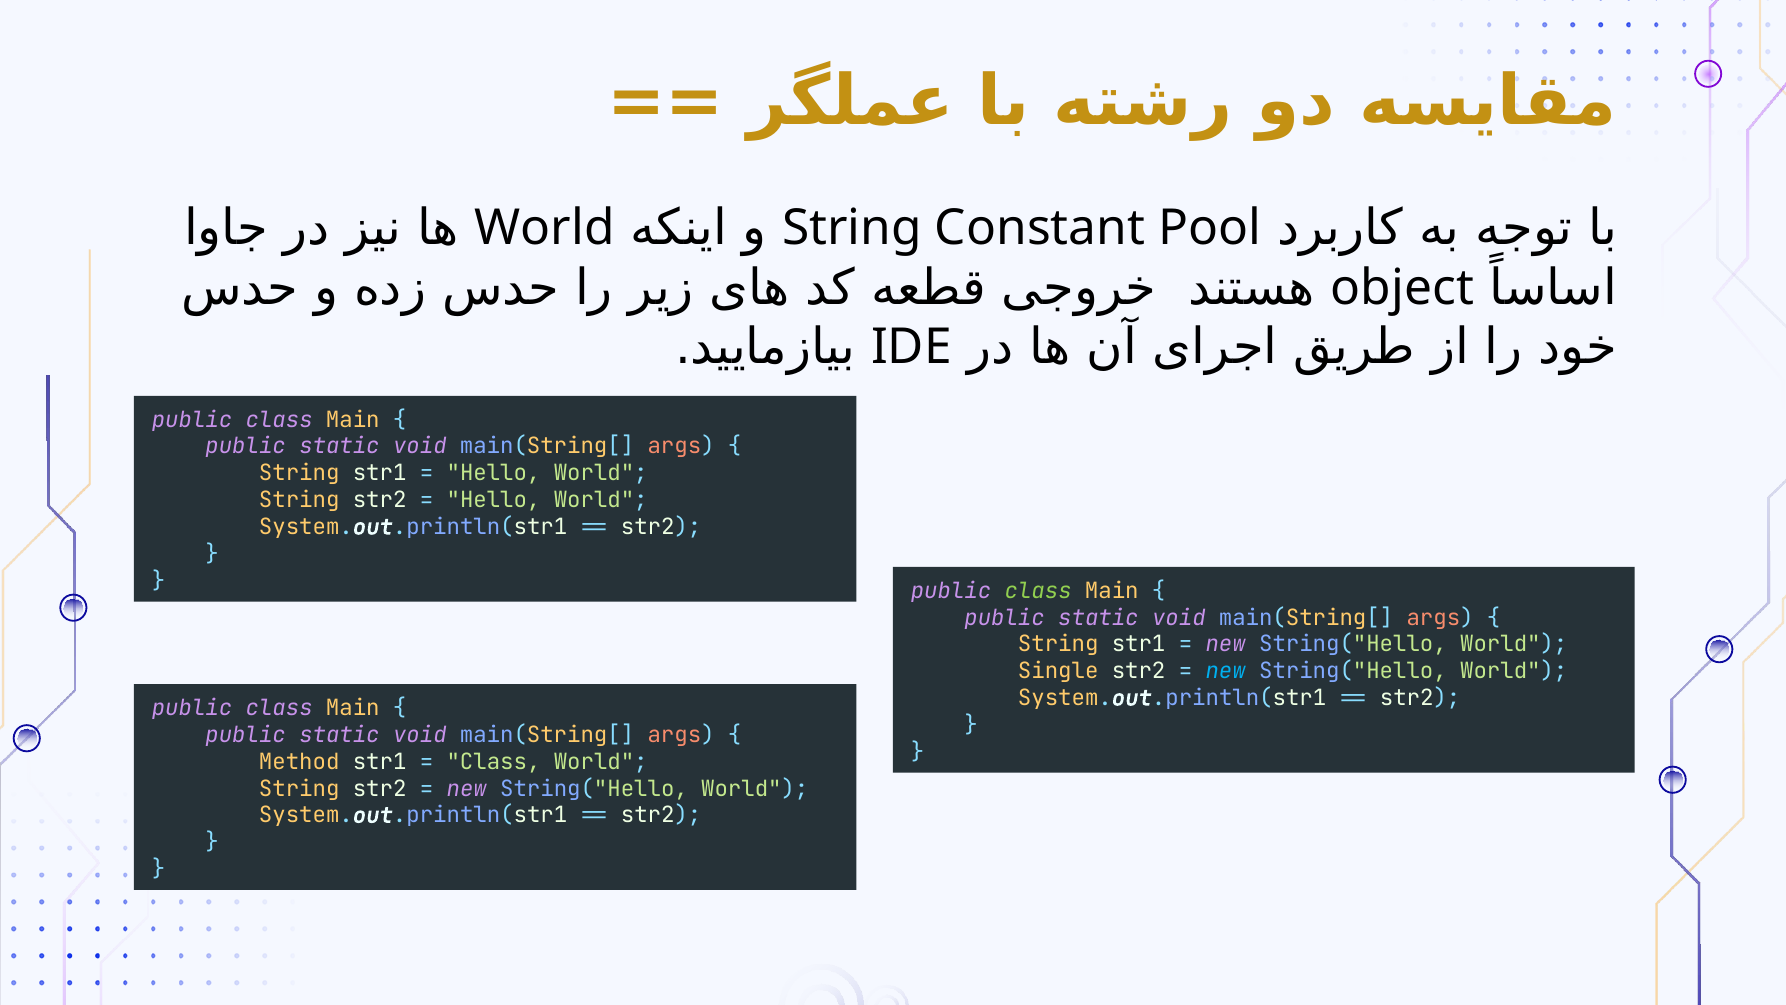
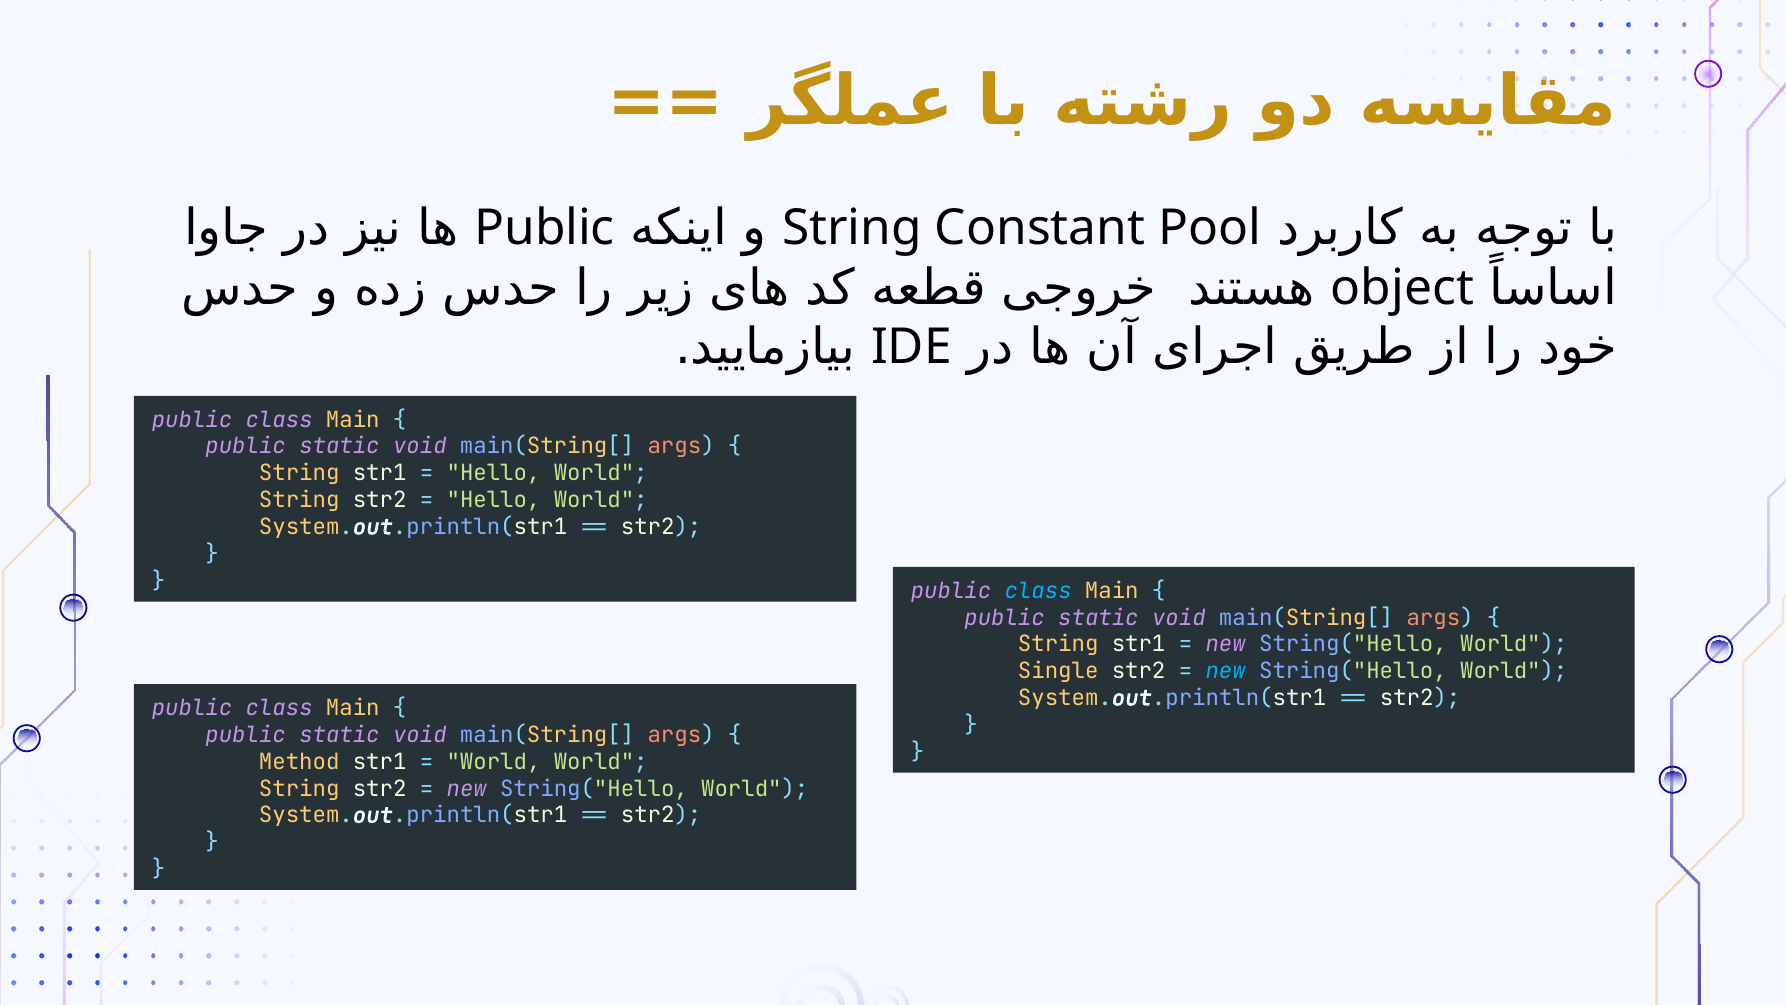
World at (545, 228): World -> Public
class at (1038, 591) colour: light green -> light blue
Class at (493, 762): Class -> World
